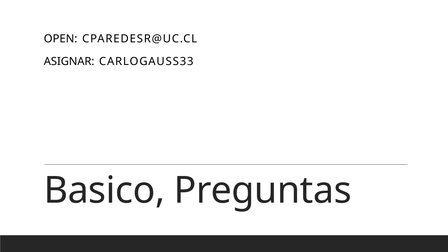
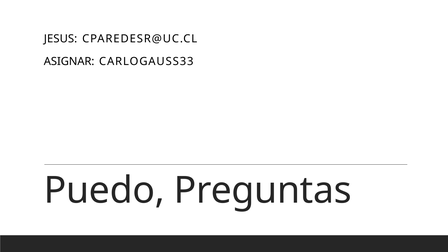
OPEN: OPEN -> JESUS
Basico: Basico -> Puedo
